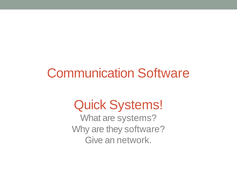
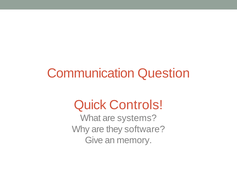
Communication Software: Software -> Question
Quick Systems: Systems -> Controls
network: network -> memory
